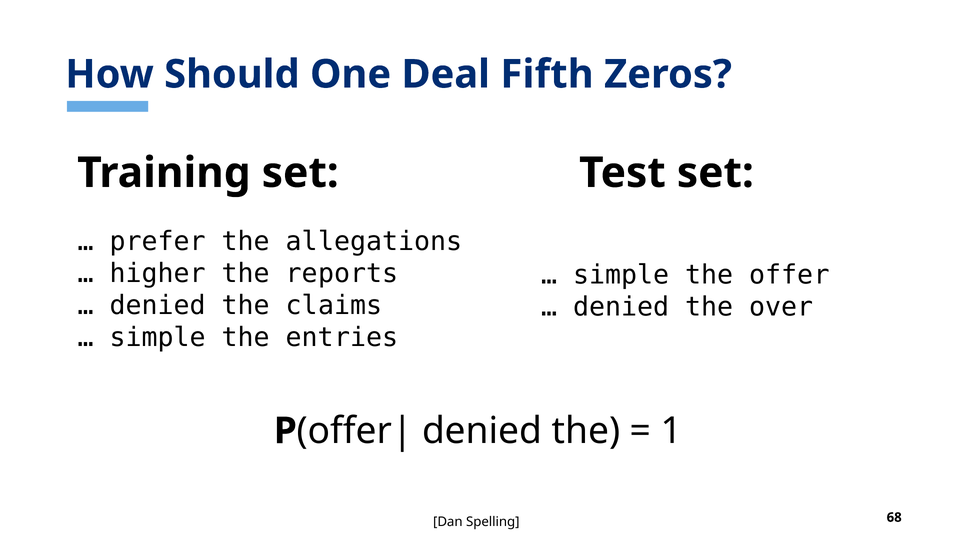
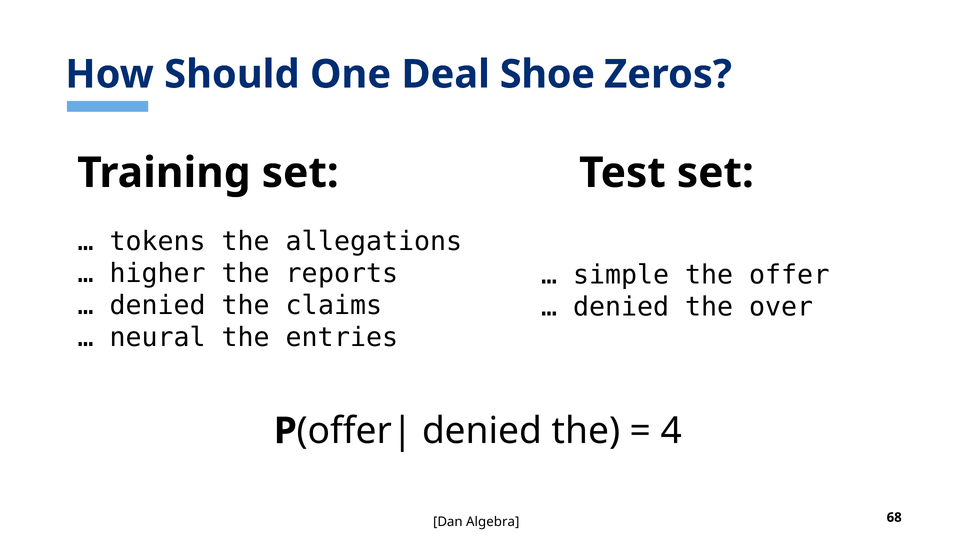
Fifth: Fifth -> Shoe
prefer: prefer -> tokens
simple at (158, 337): simple -> neural
1: 1 -> 4
Spelling: Spelling -> Algebra
